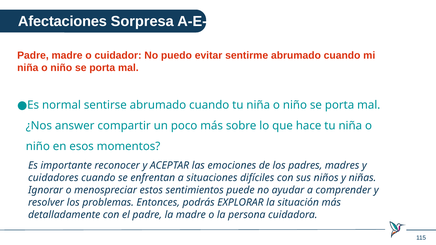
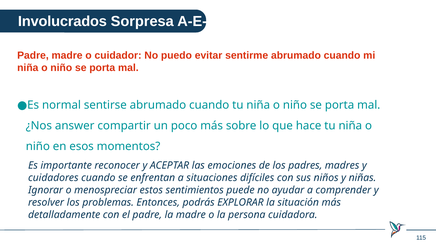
Afectaciones: Afectaciones -> Involucrados
